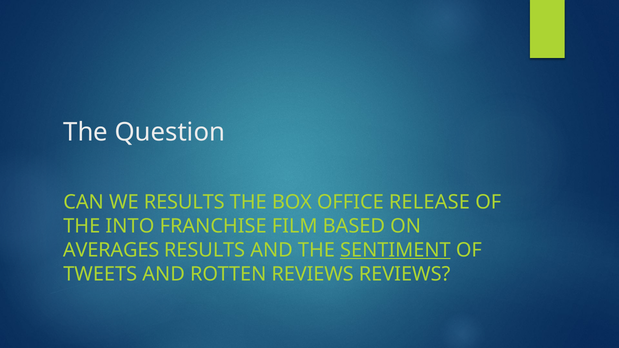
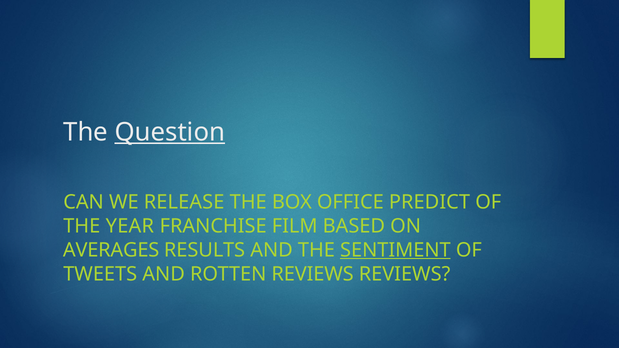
Question underline: none -> present
WE RESULTS: RESULTS -> RELEASE
RELEASE: RELEASE -> PREDICT
INTO: INTO -> YEAR
